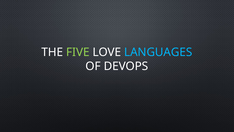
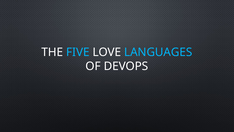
FIVE colour: light green -> light blue
